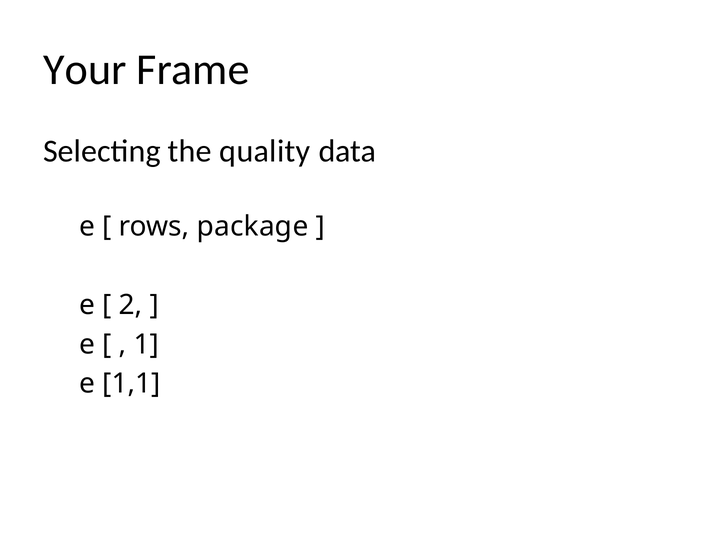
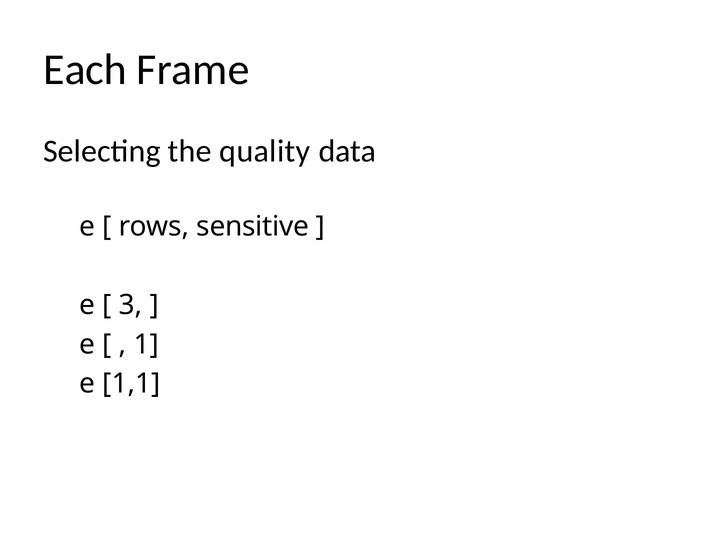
Your: Your -> Each
package: package -> sensitive
2: 2 -> 3
